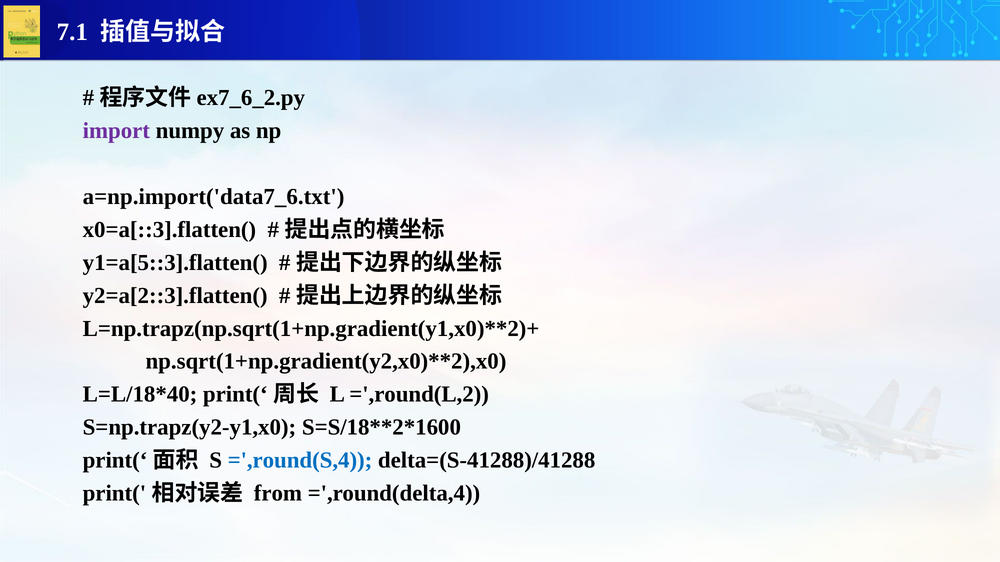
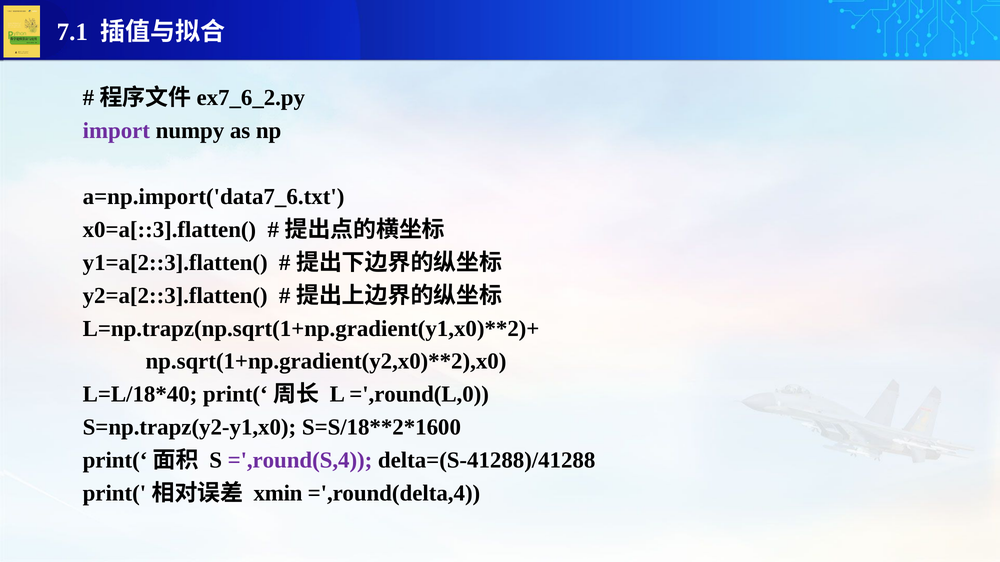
y1=a[5::3].flatten(: y1=a[5::3].flatten( -> y1=a[2::3].flatten(
=',round(L,2: =',round(L,2 -> =',round(L,0
=',round(S,4 colour: blue -> purple
from: from -> xmin
